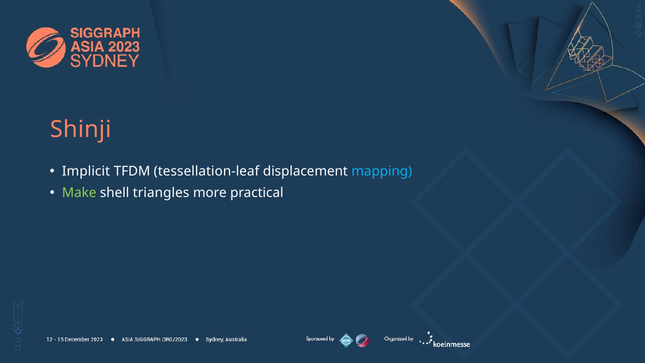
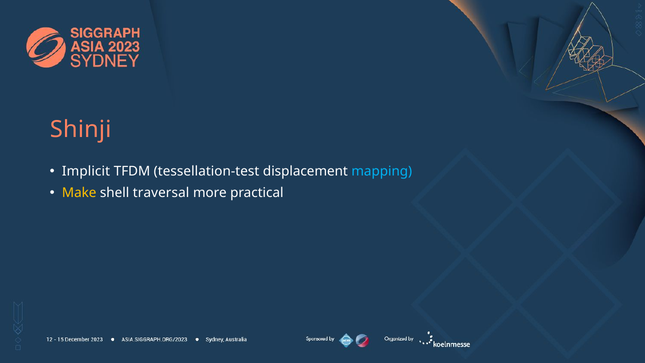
tessellation-leaf: tessellation-leaf -> tessellation-test
Make colour: light green -> yellow
triangles: triangles -> traversal
